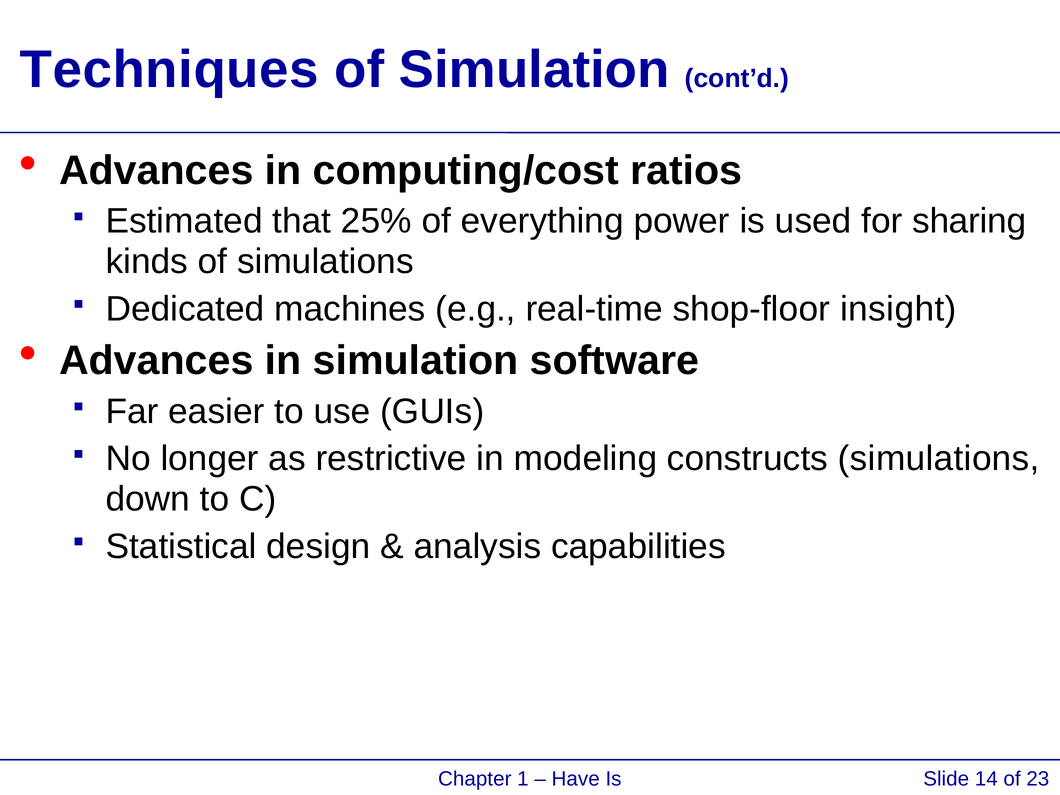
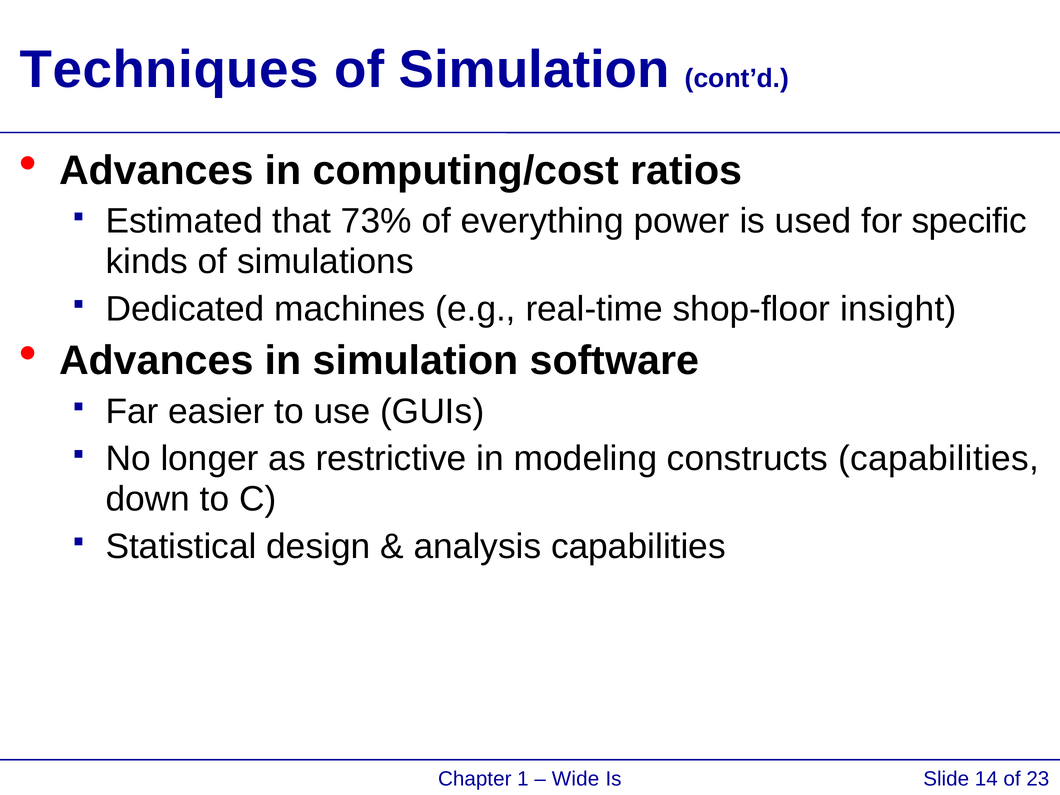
25%: 25% -> 73%
sharing: sharing -> specific
constructs simulations: simulations -> capabilities
Have: Have -> Wide
